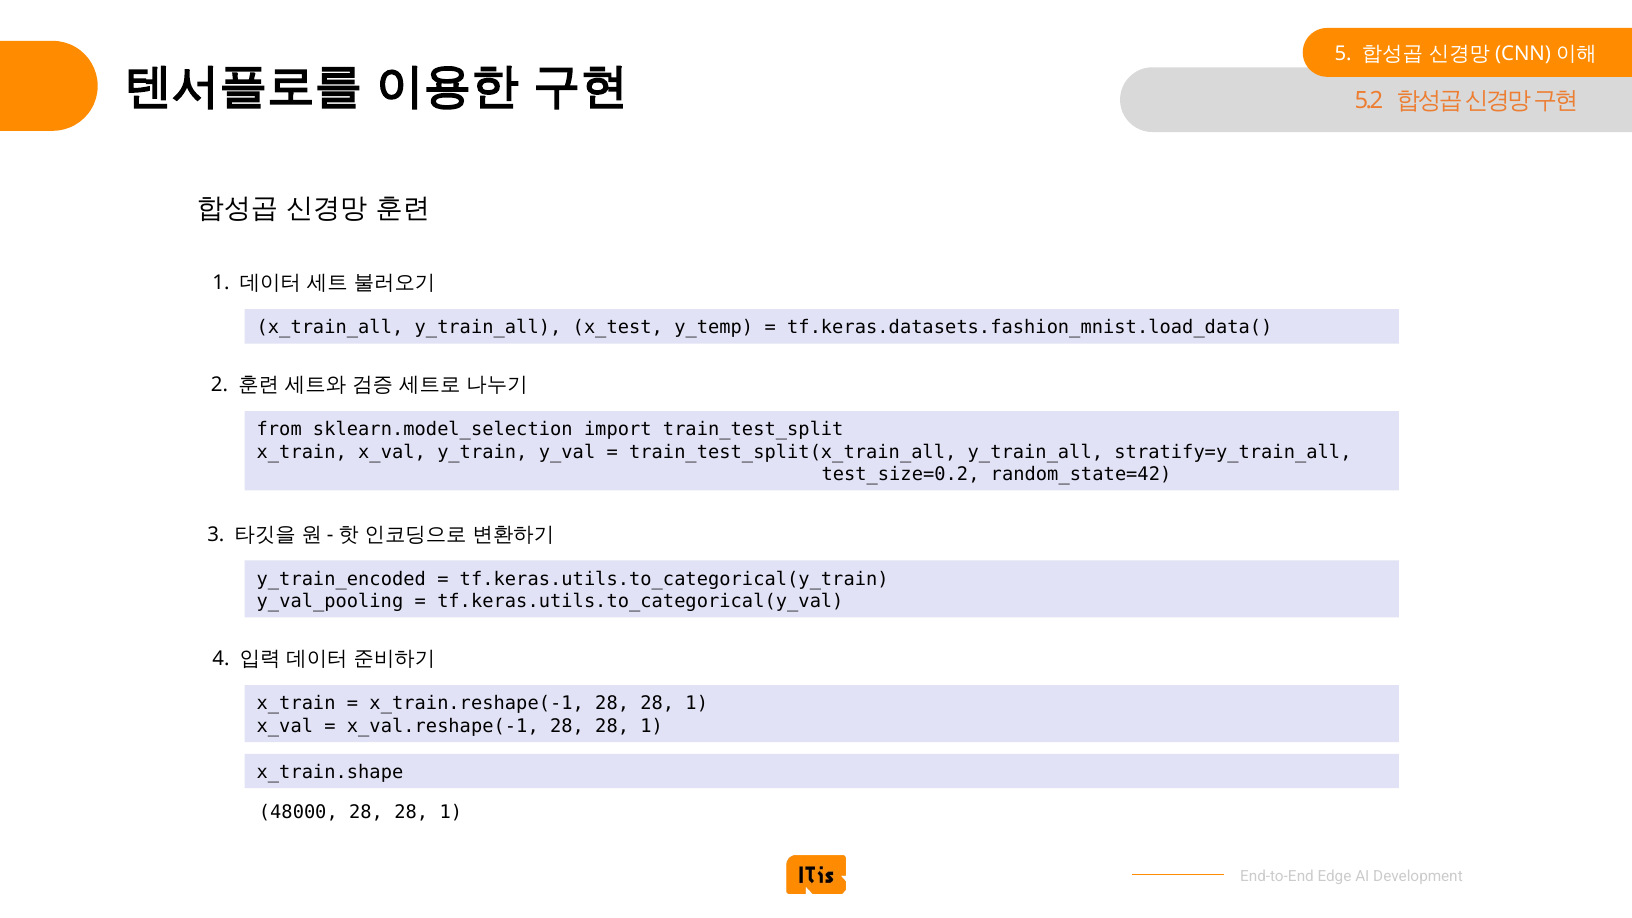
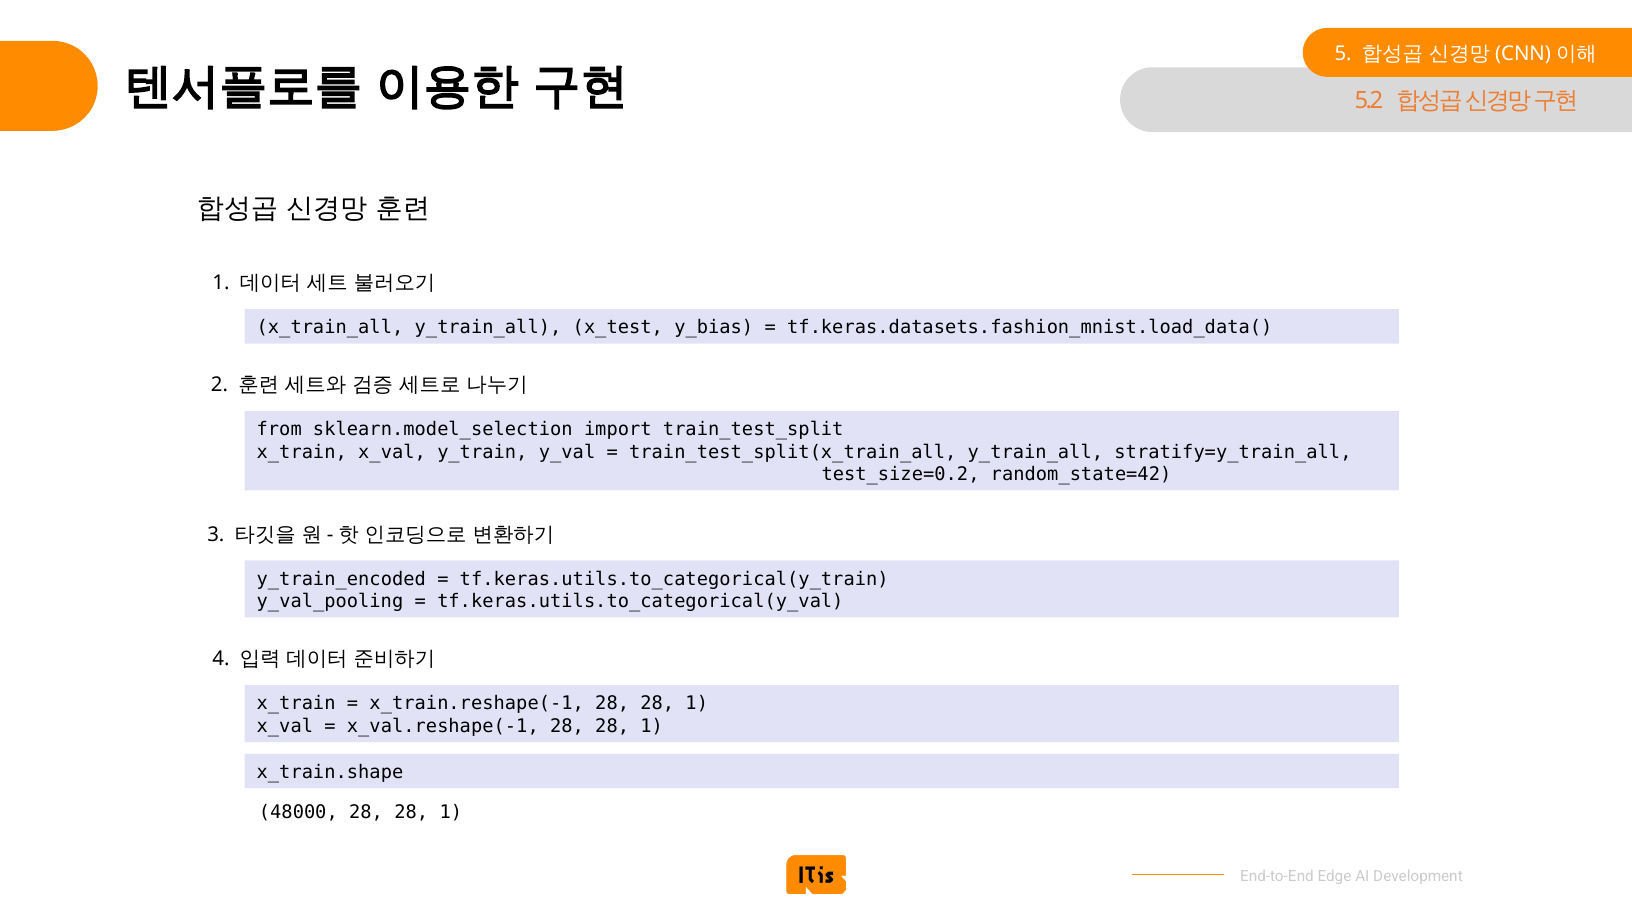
y_temp: y_temp -> y_bias
